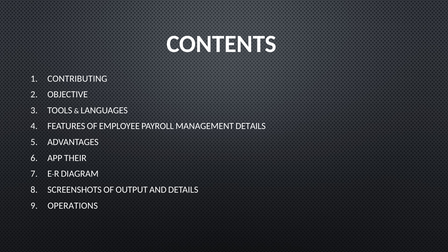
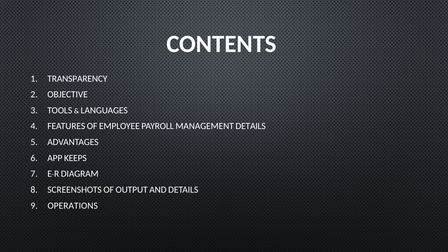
CONTRIBUTING: CONTRIBUTING -> TRANSPARENCY
THEIR: THEIR -> KEEPS
